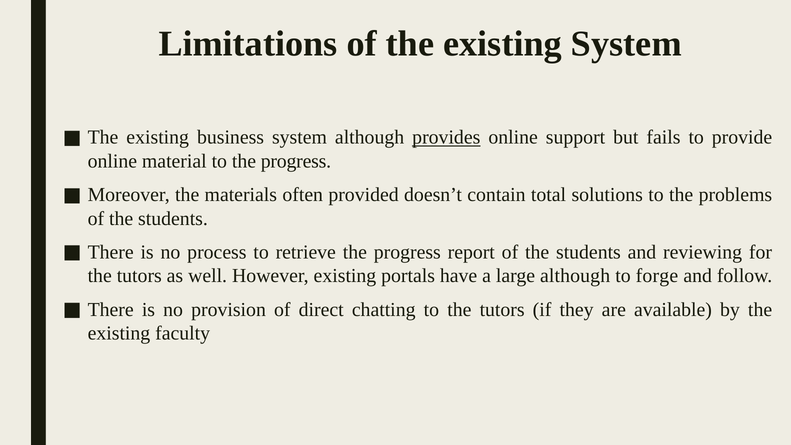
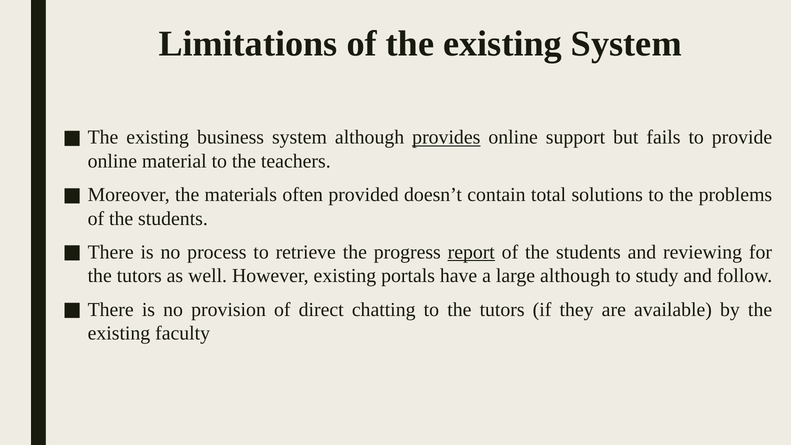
to the progress: progress -> teachers
report underline: none -> present
forge: forge -> study
